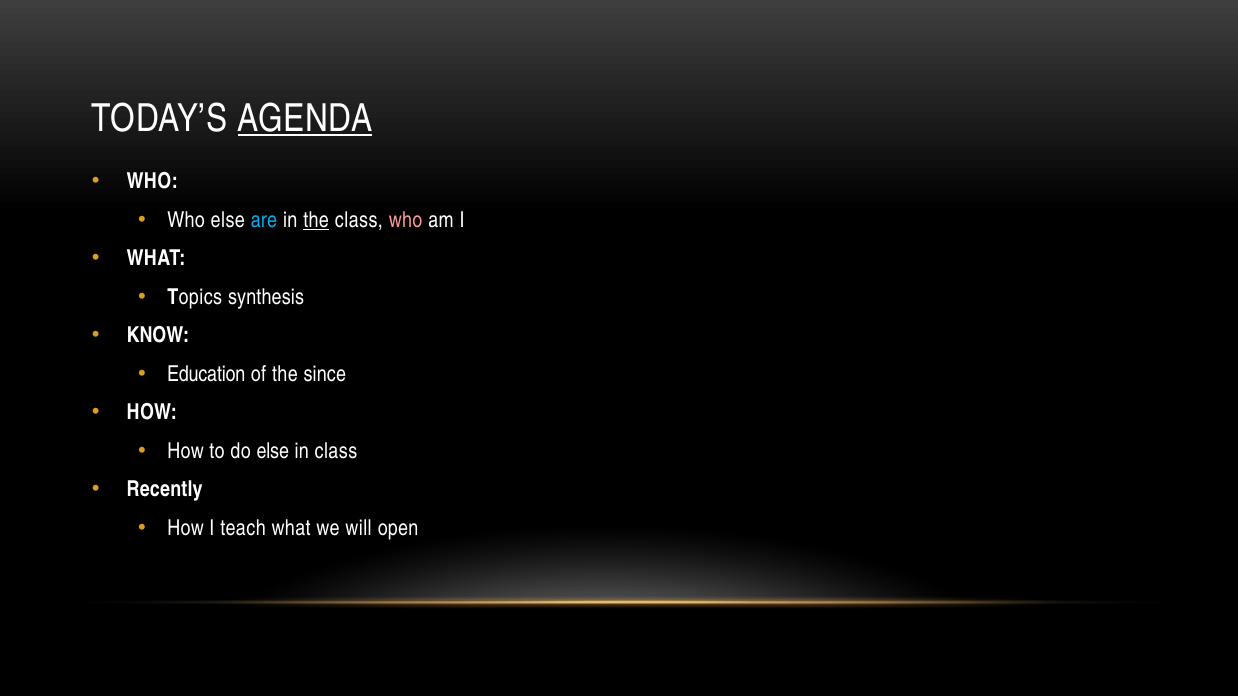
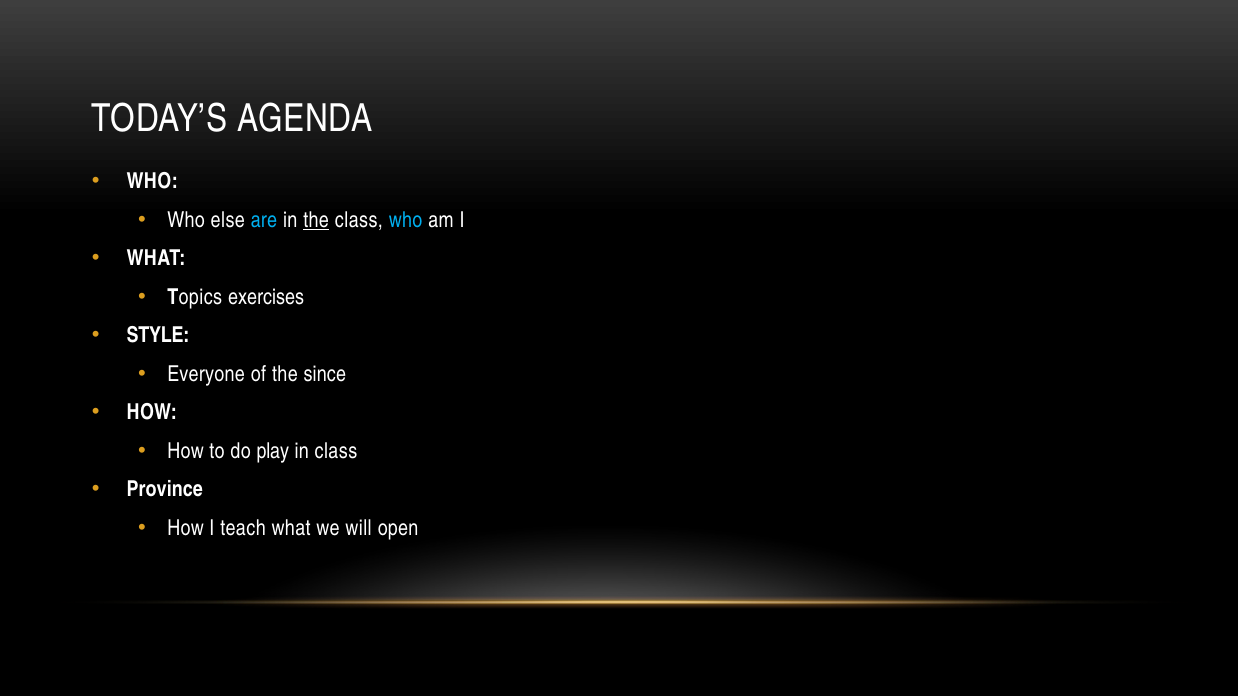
AGENDA underline: present -> none
who at (406, 220) colour: pink -> light blue
synthesis: synthesis -> exercises
KNOW: KNOW -> STYLE
Education: Education -> Everyone
do else: else -> play
Recently: Recently -> Province
